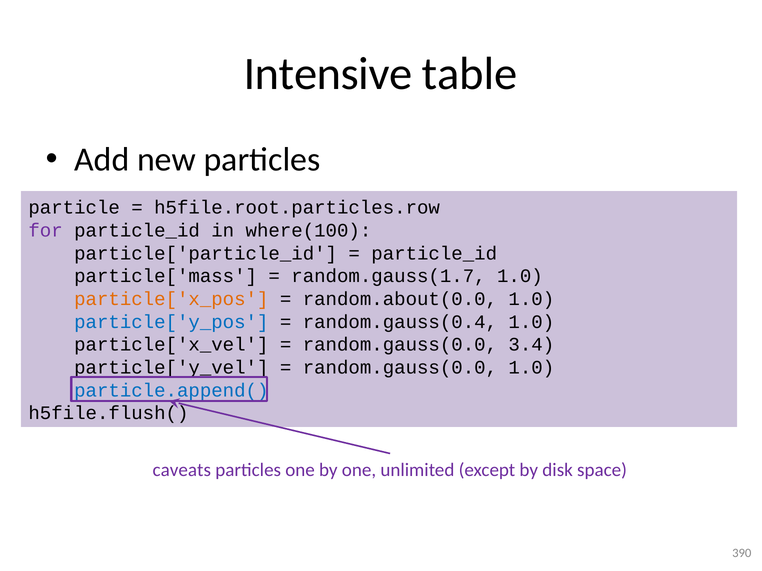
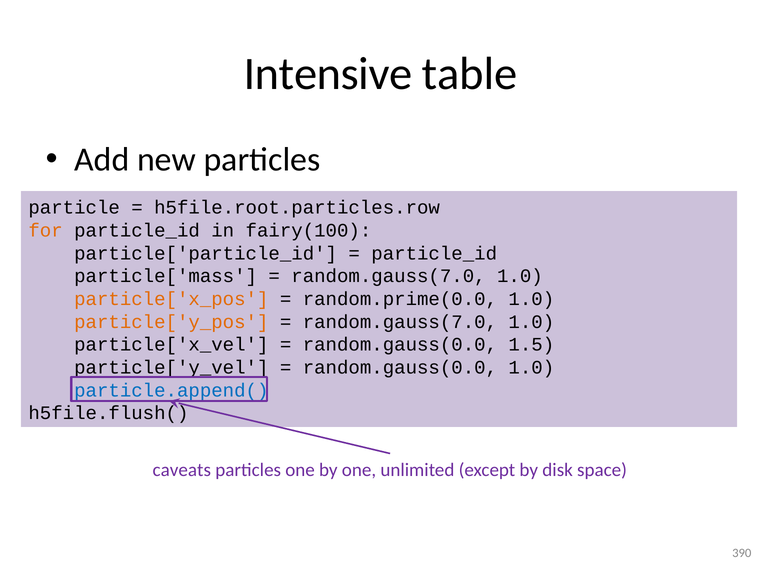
for colour: purple -> orange
where(100: where(100 -> fairy(100
random.gauss(1.7 at (388, 276): random.gauss(1.7 -> random.gauss(7.0
random.about(0.0: random.about(0.0 -> random.prime(0.0
particle['y_pos colour: blue -> orange
random.gauss(0.4 at (400, 322): random.gauss(0.4 -> random.gauss(7.0
3.4: 3.4 -> 1.5
